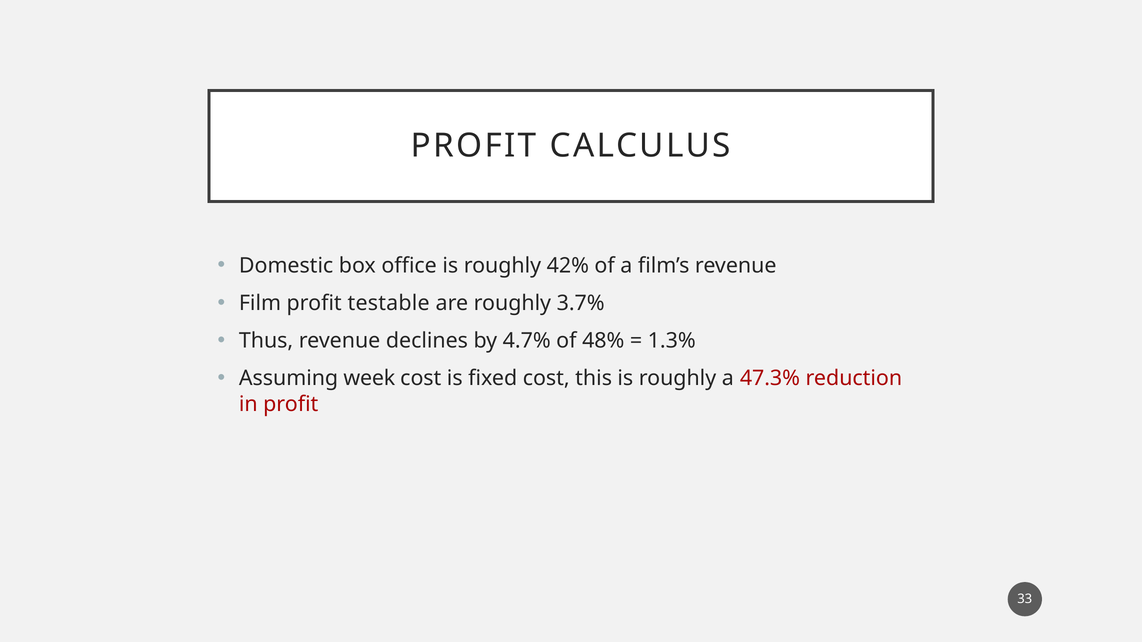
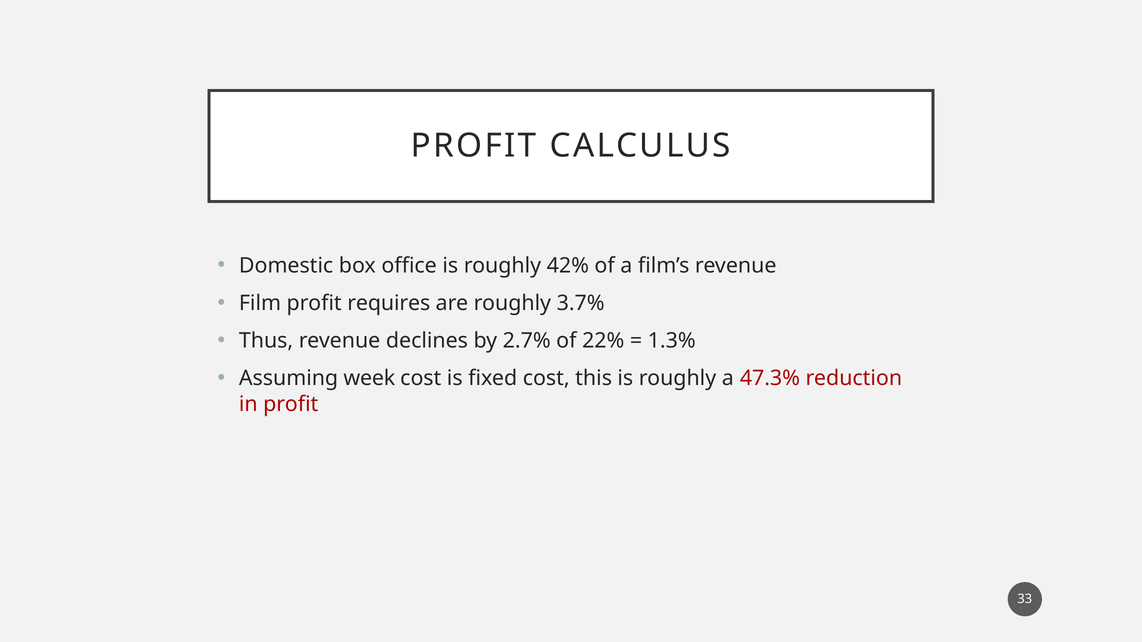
testable: testable -> requires
4.7%: 4.7% -> 2.7%
48%: 48% -> 22%
